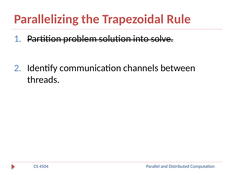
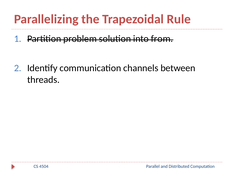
solve: solve -> from
